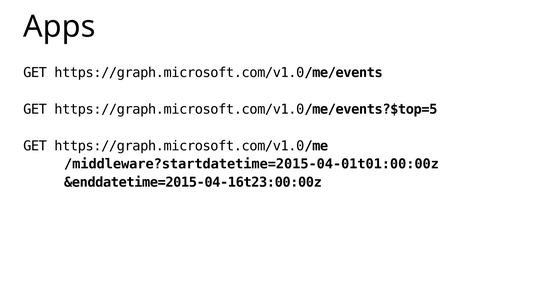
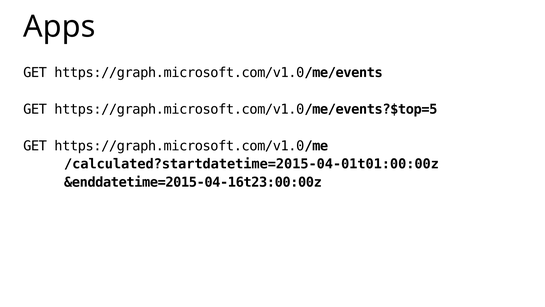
/middleware?startdatetime=2015-04-01t01:00:00z: /middleware?startdatetime=2015-04-01t01:00:00z -> /calculated?startdatetime=2015-04-01t01:00:00z
